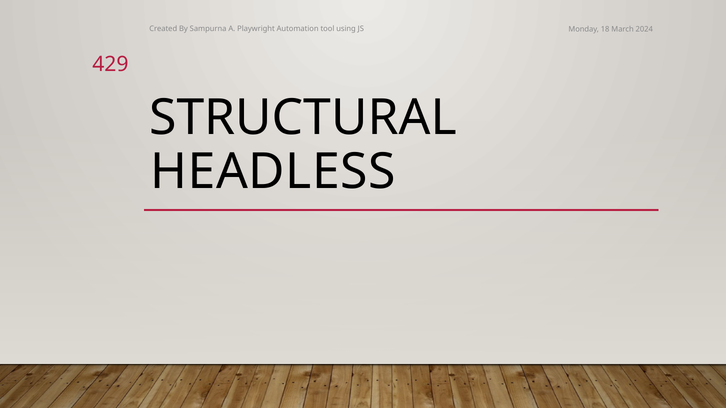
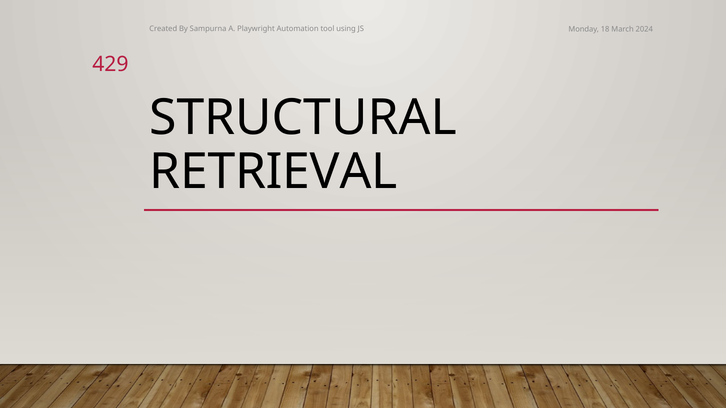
HEADLESS: HEADLESS -> RETRIEVAL
